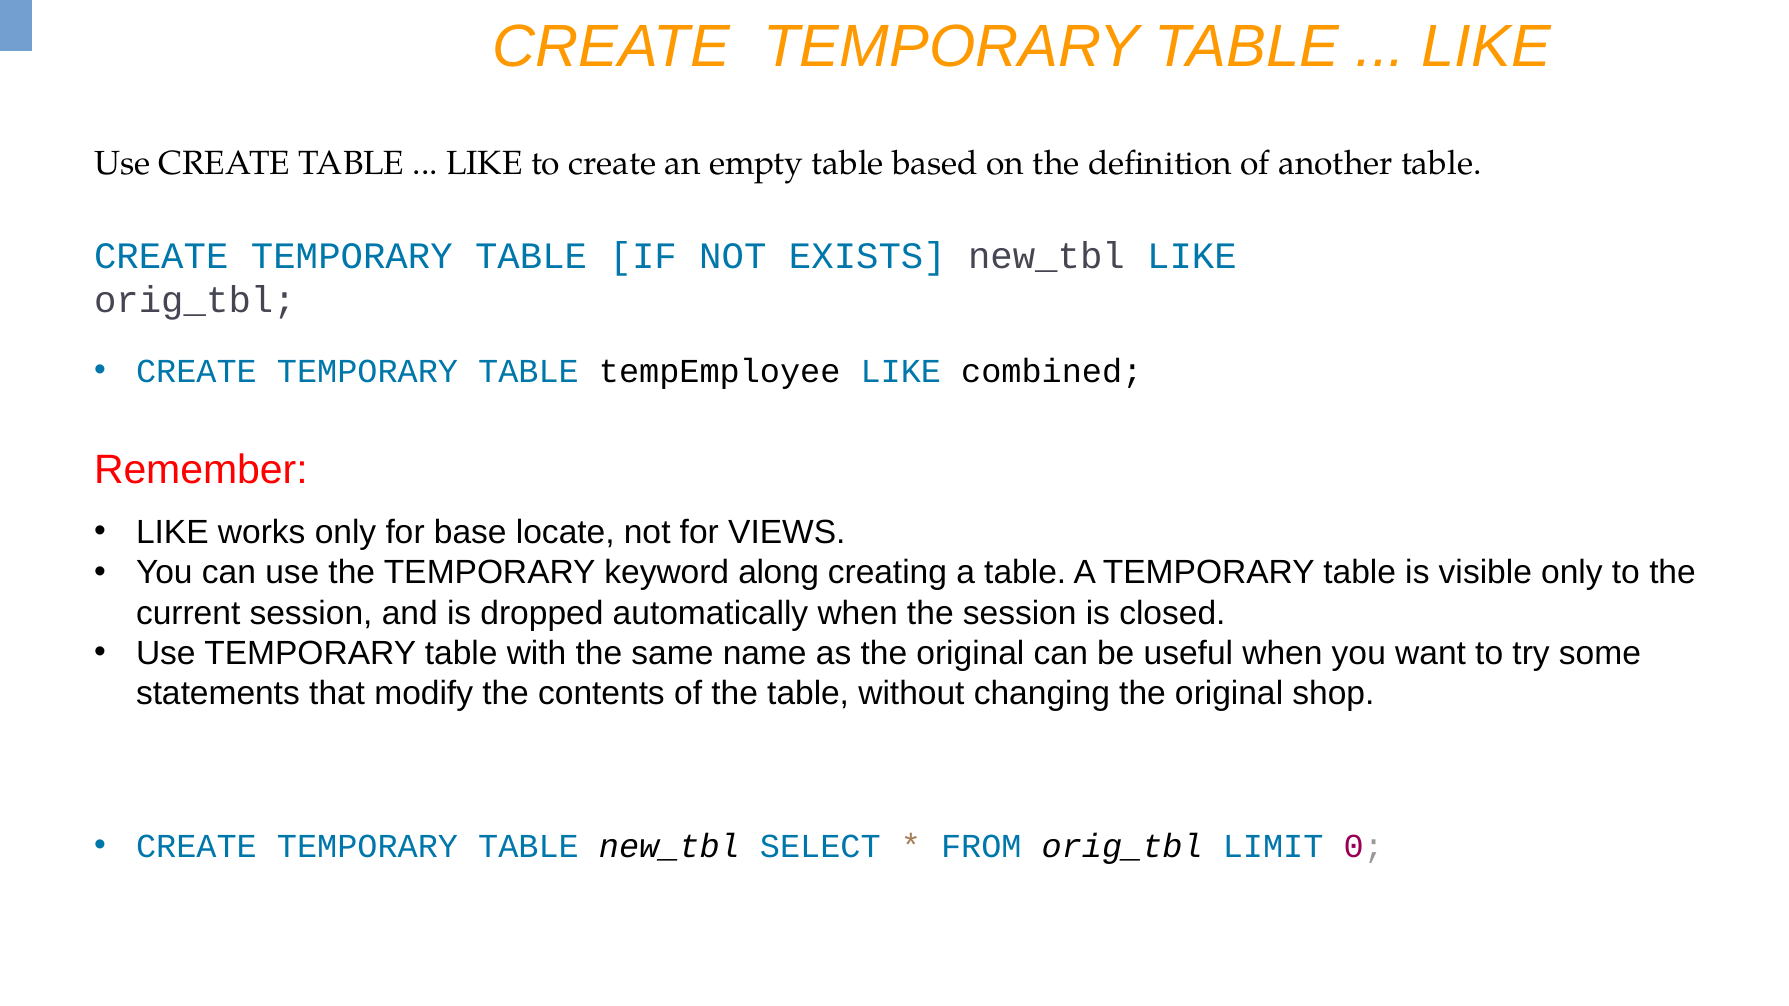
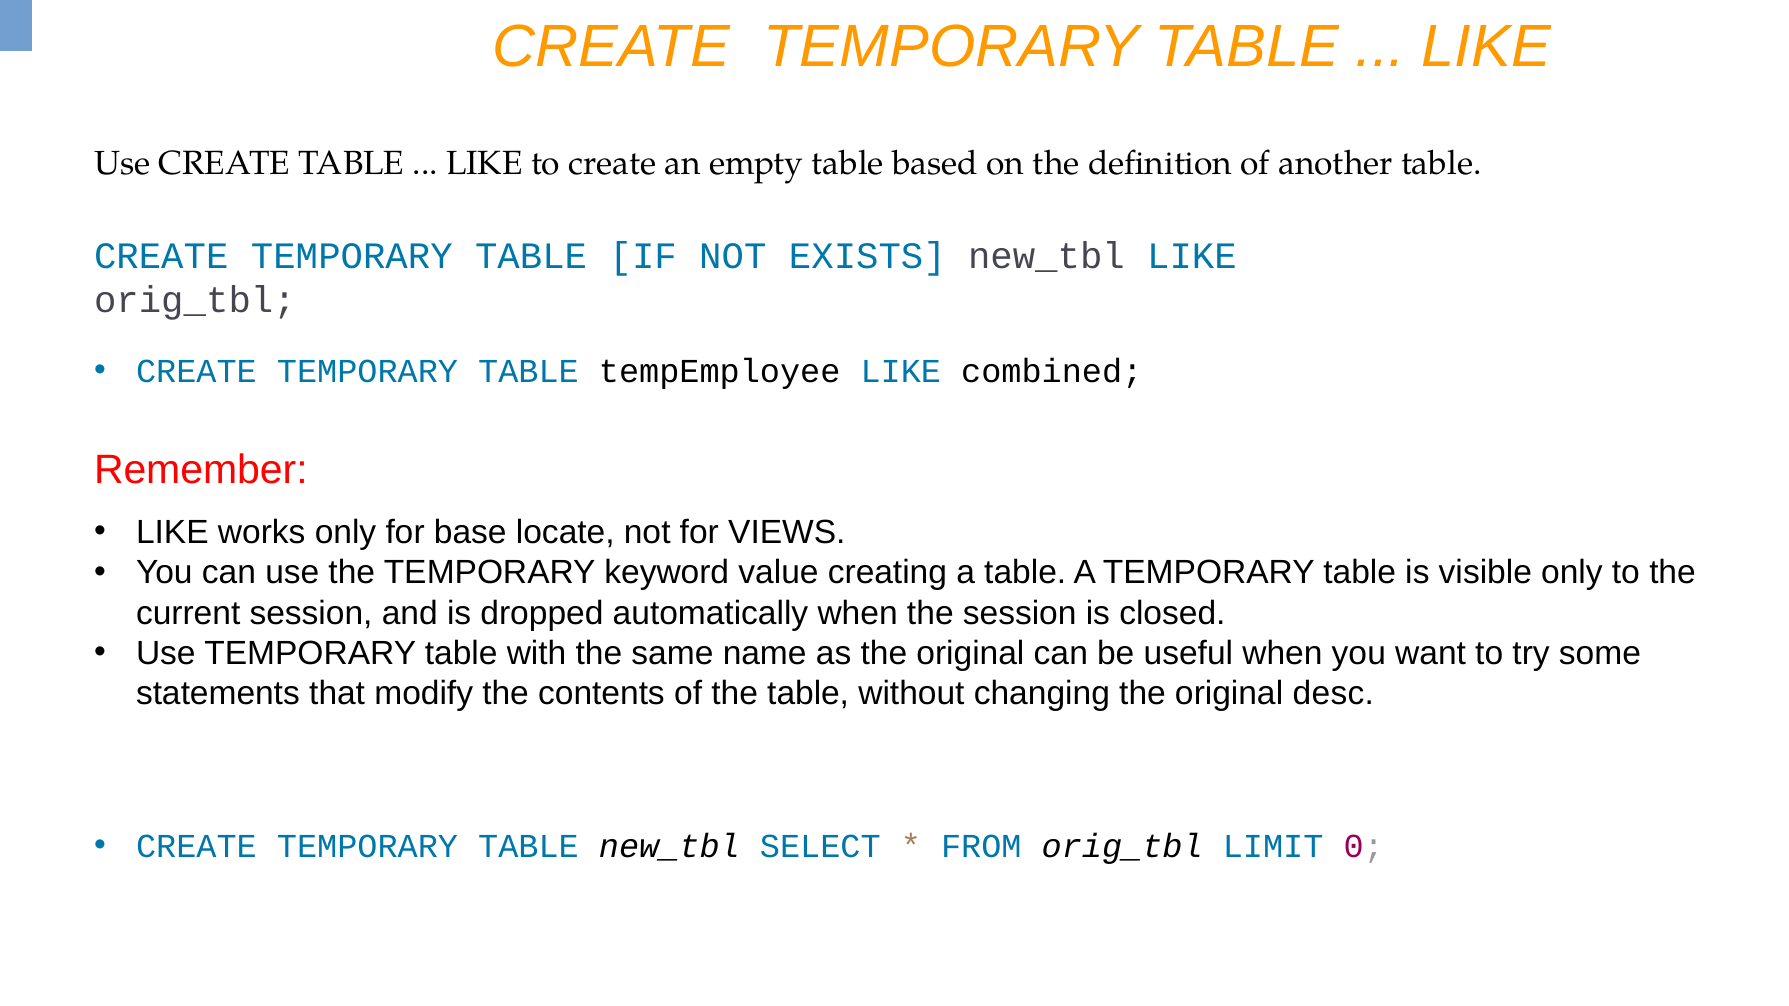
along: along -> value
shop: shop -> desc
